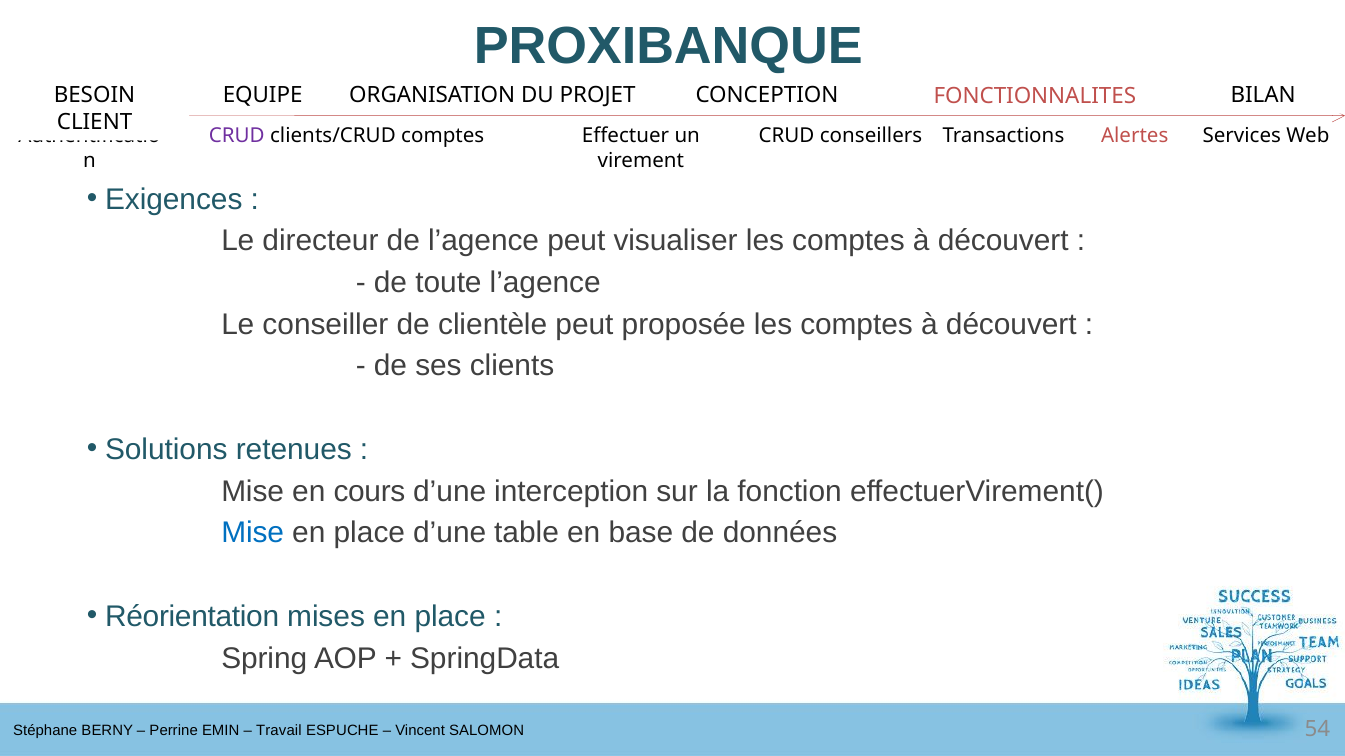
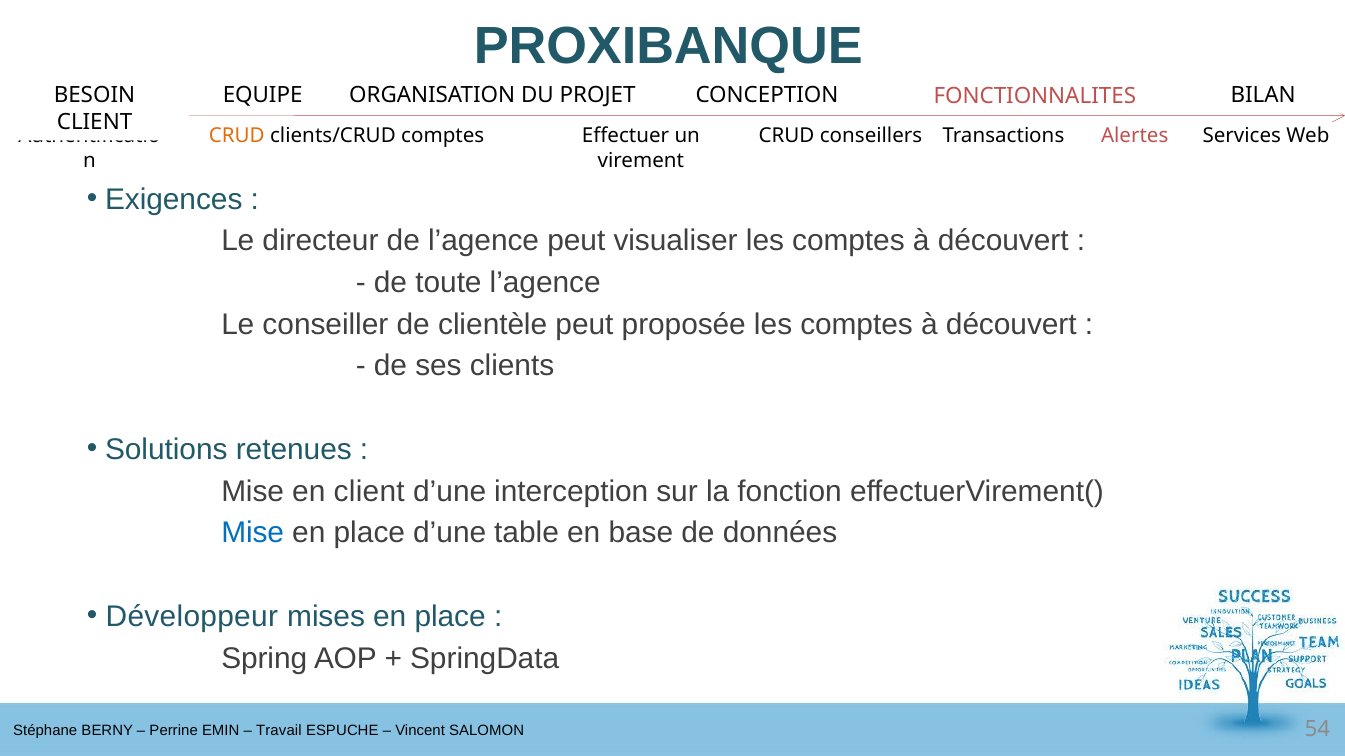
CRUD at (237, 136) colour: purple -> orange
en cours: cours -> client
Réorientation: Réorientation -> Développeur
